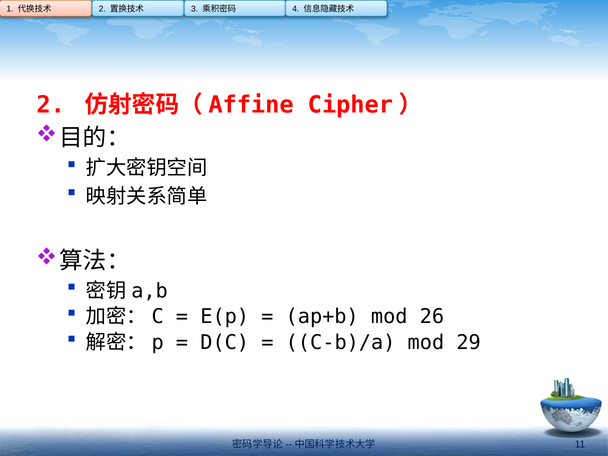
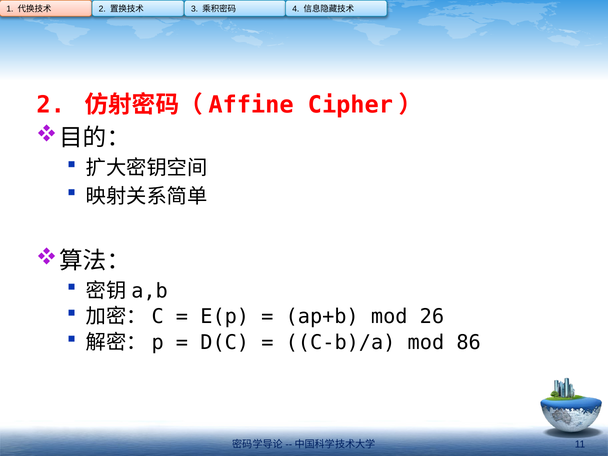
29: 29 -> 86
